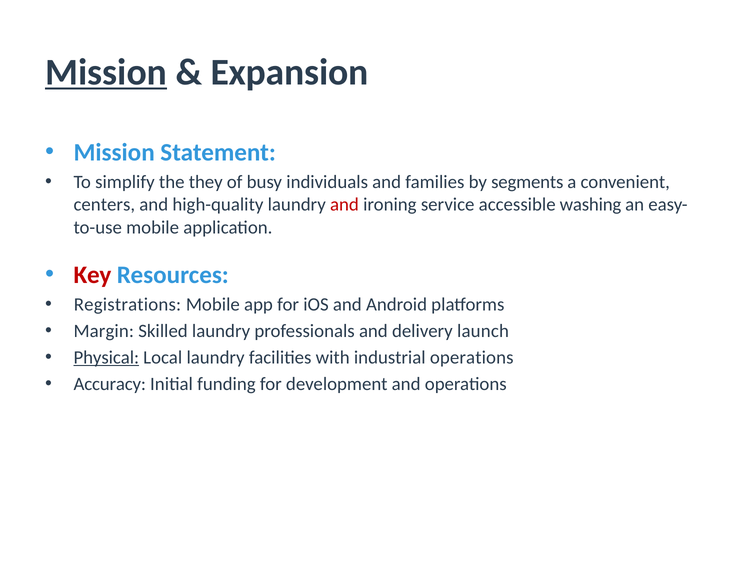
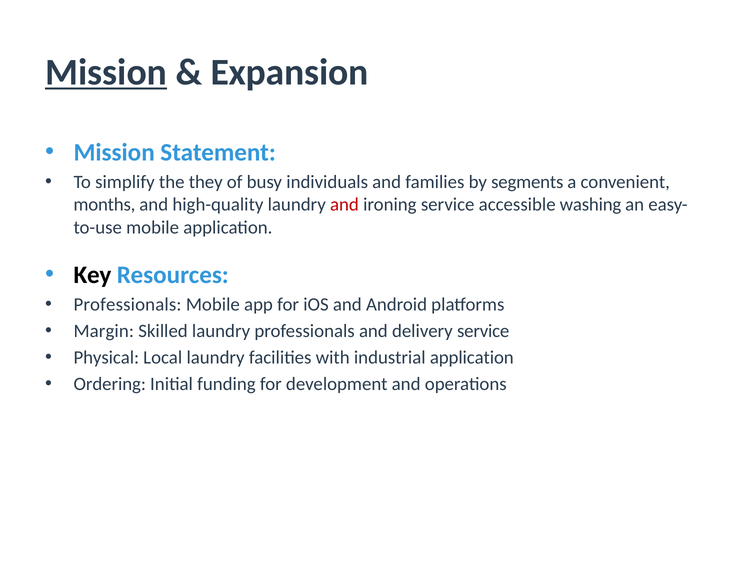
centers: centers -> months
Key colour: red -> black
Registrations at (127, 305): Registrations -> Professionals
delivery launch: launch -> service
Physical underline: present -> none
industrial operations: operations -> application
Accuracy: Accuracy -> Ordering
